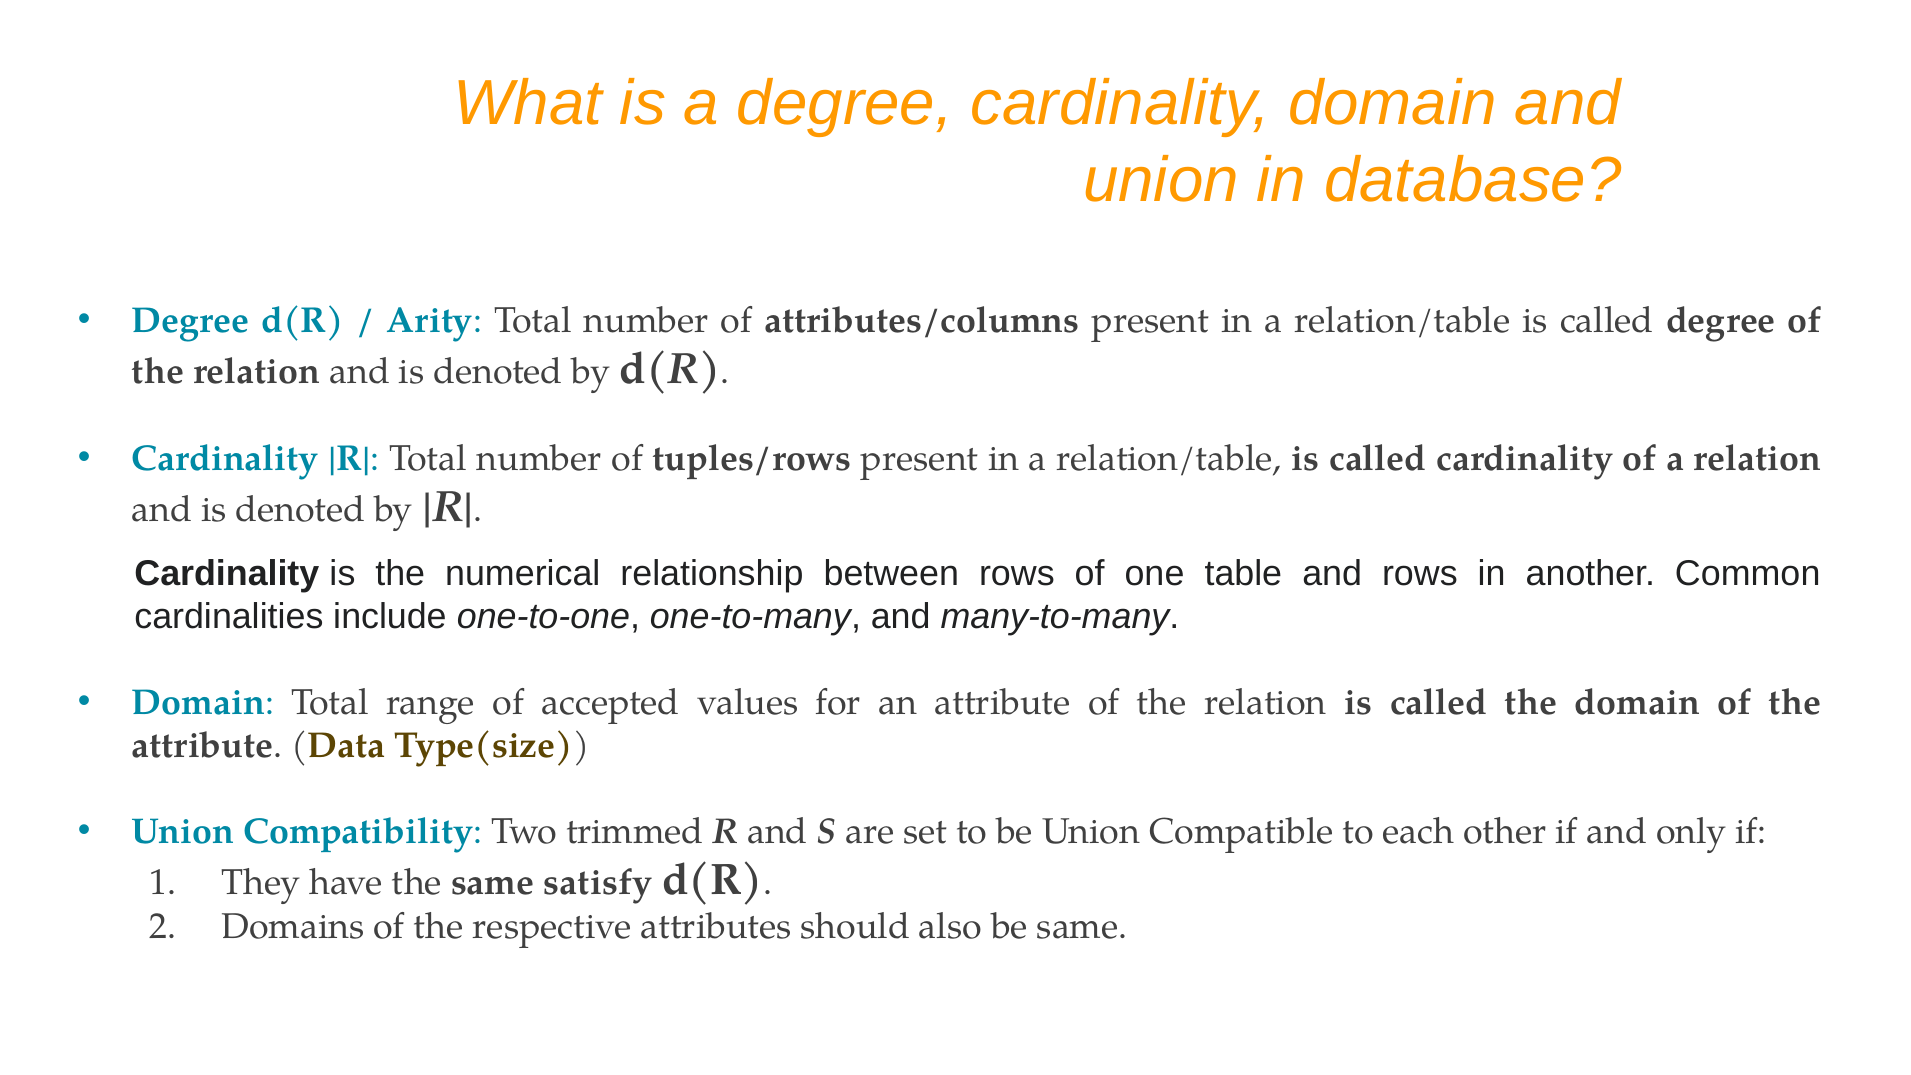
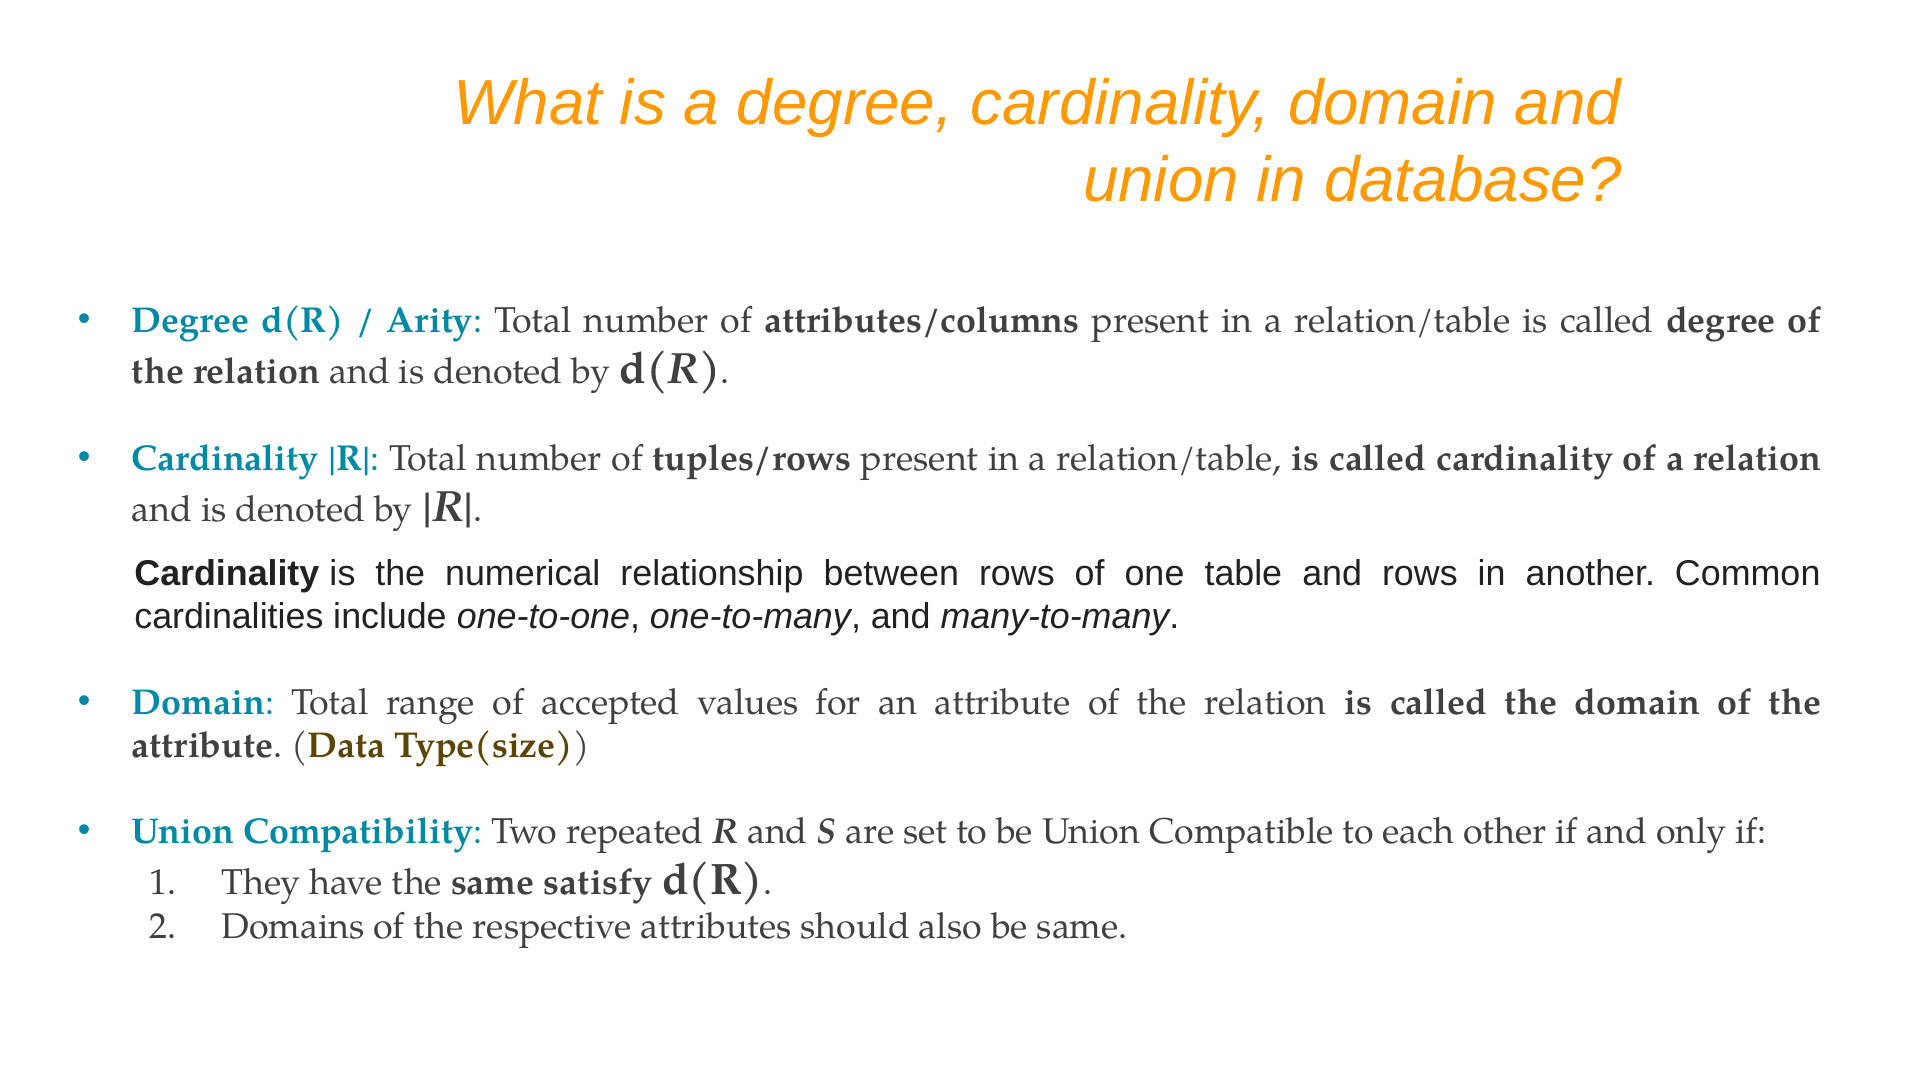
trimmed: trimmed -> repeated
